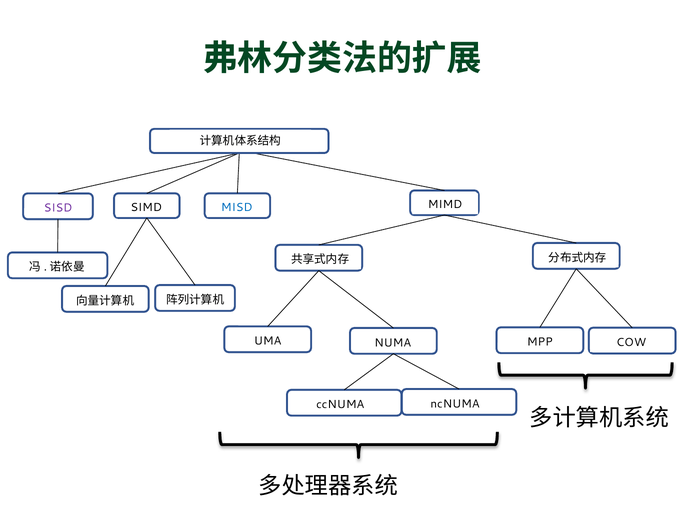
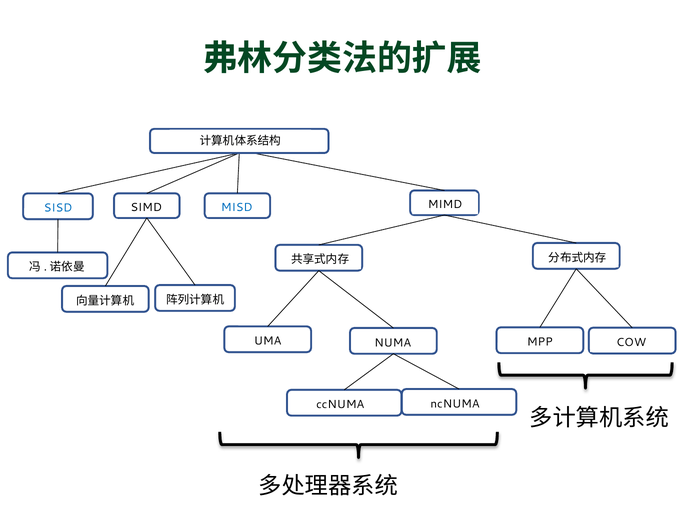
SISD colour: purple -> blue
